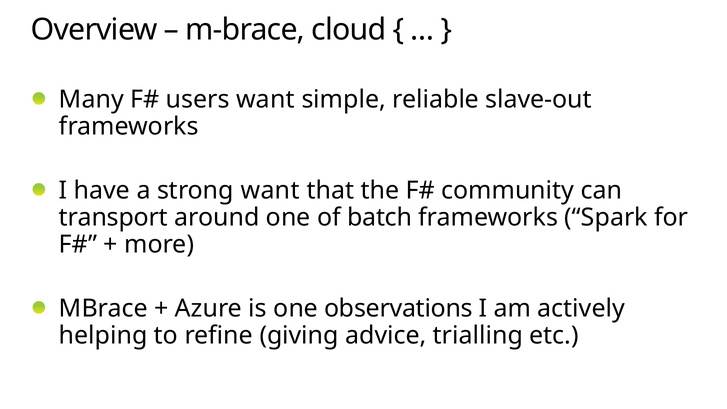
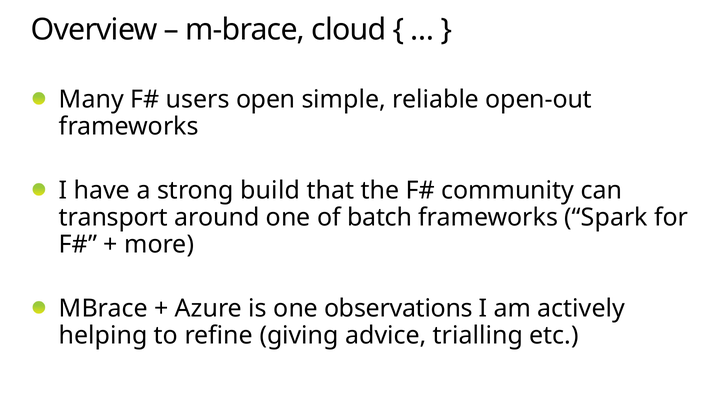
users want: want -> open
slave-out: slave-out -> open-out
strong want: want -> build
